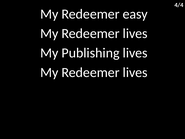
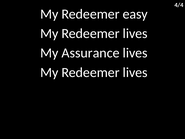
Publishing: Publishing -> Assurance
